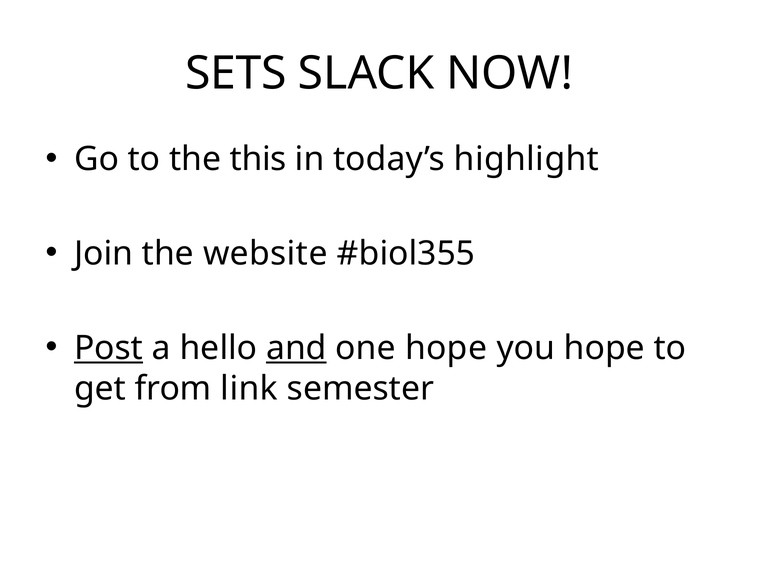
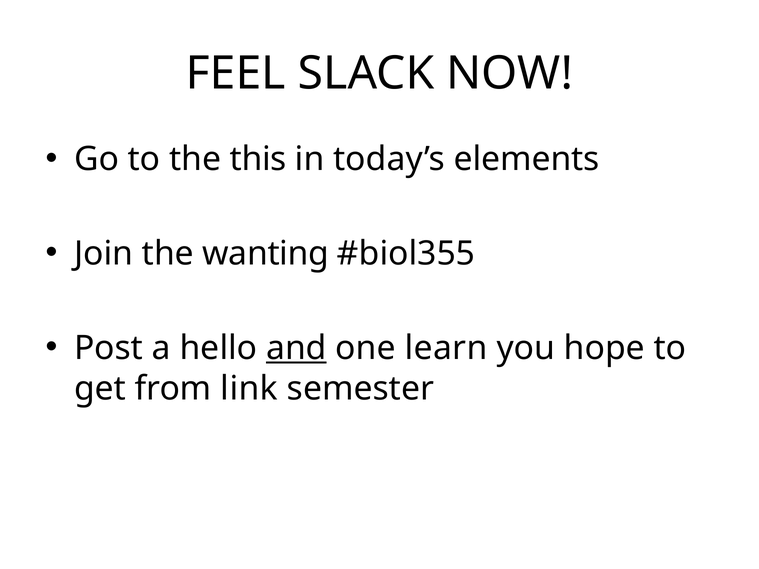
SETS: SETS -> FEEL
highlight: highlight -> elements
website: website -> wanting
Post underline: present -> none
one hope: hope -> learn
